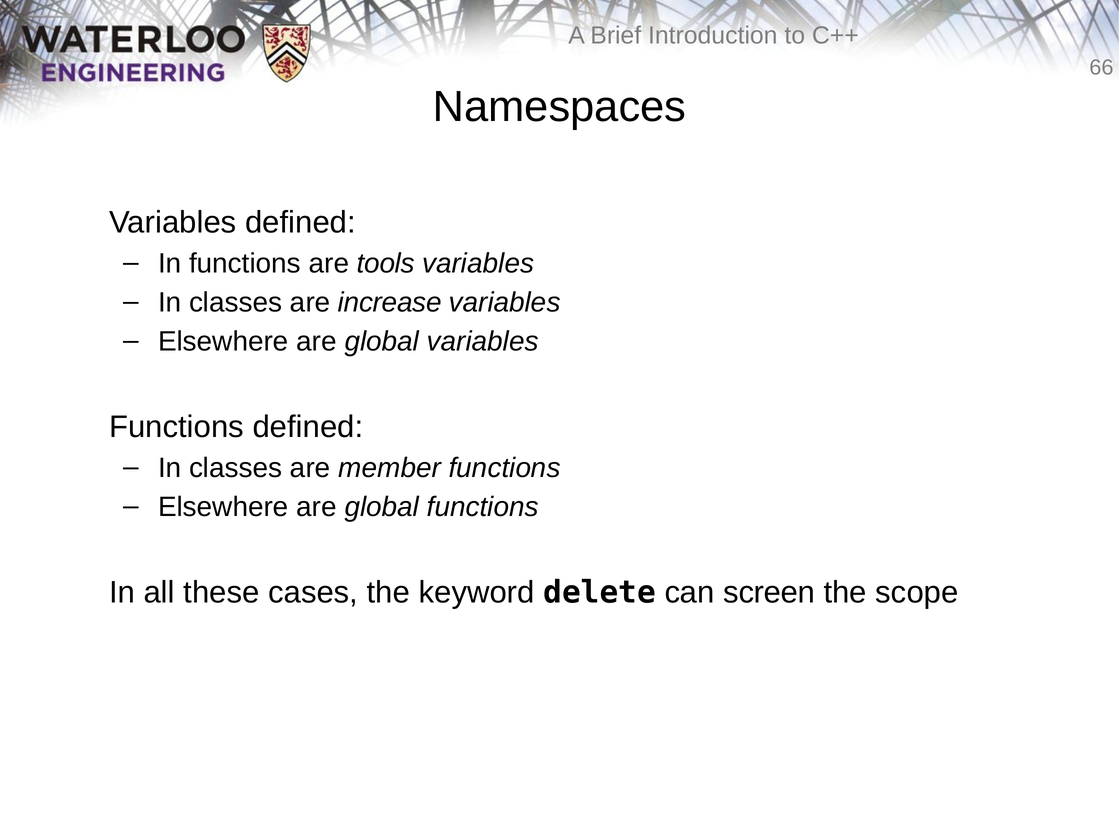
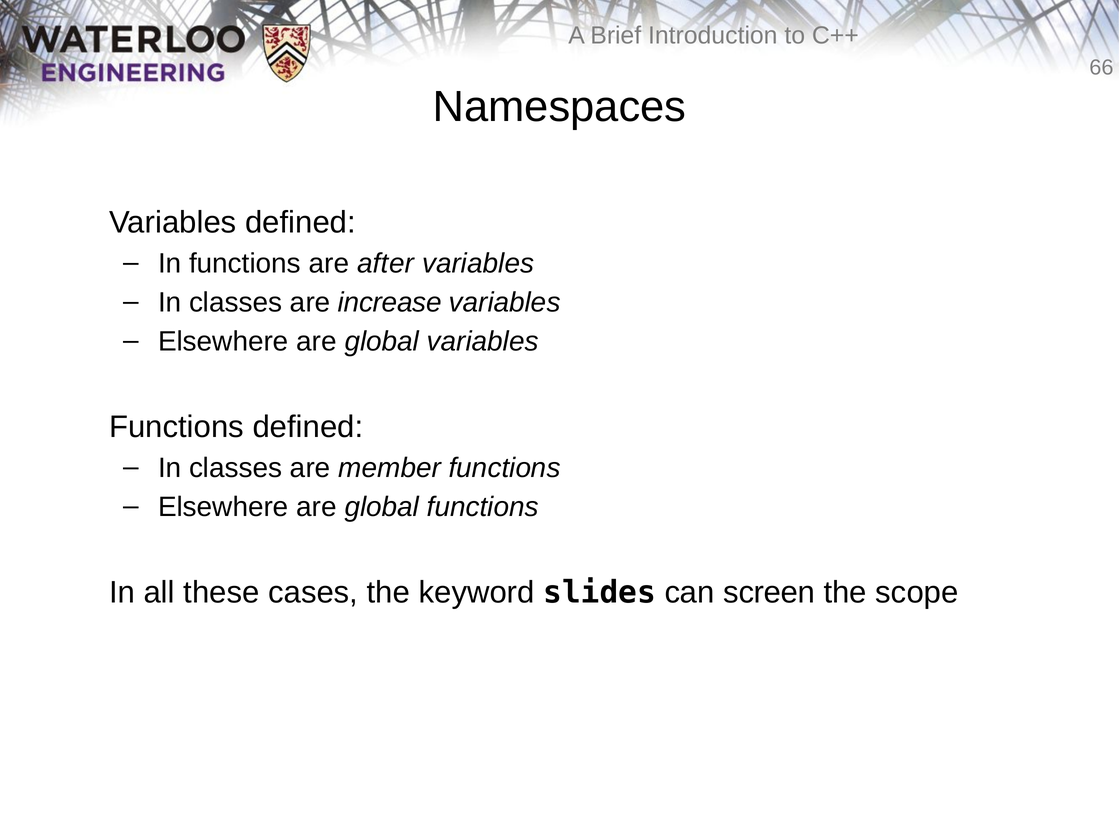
tools: tools -> after
delete: delete -> slides
